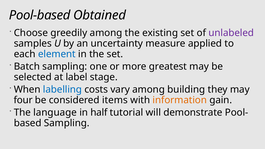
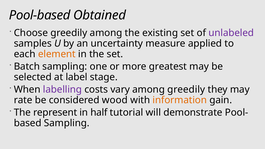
element colour: blue -> orange
labelling colour: blue -> purple
among building: building -> greedily
four: four -> rate
items: items -> wood
language: language -> represent
